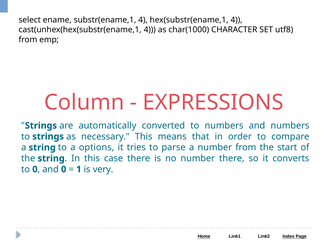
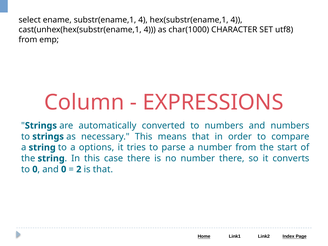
1: 1 -> 2
is very: very -> that
